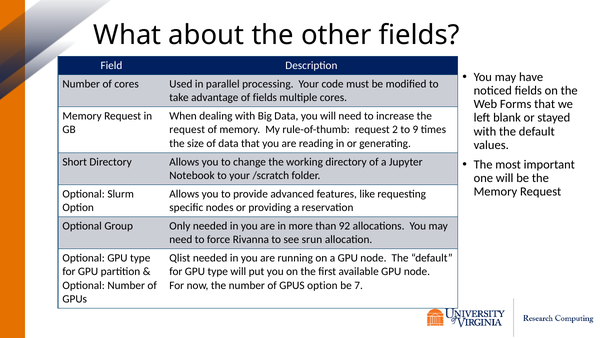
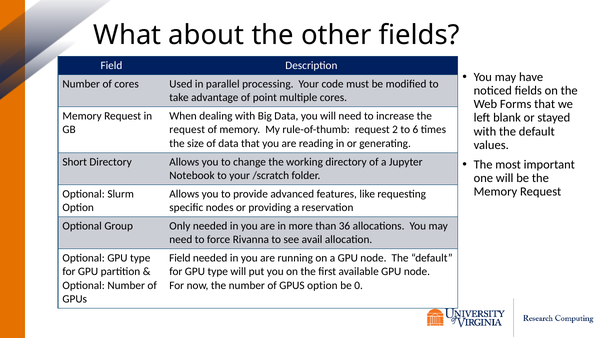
of fields: fields -> point
9: 9 -> 6
92: 92 -> 36
srun: srun -> avail
Qlist at (180, 257): Qlist -> Field
7: 7 -> 0
